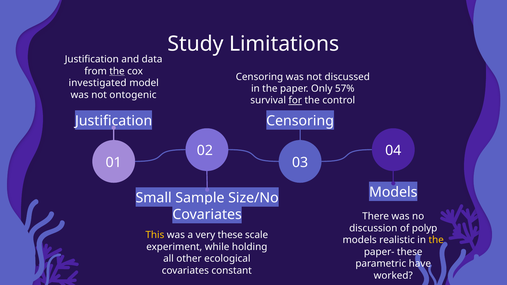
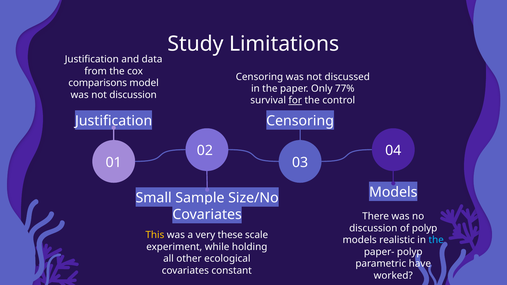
the at (117, 71) underline: present -> none
investigated: investigated -> comparisons
57%: 57% -> 77%
not ontogenic: ontogenic -> discussion
the at (436, 240) colour: yellow -> light blue
paper- these: these -> polyp
